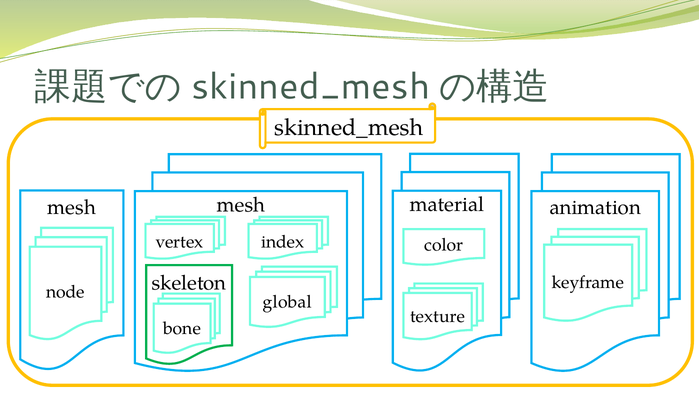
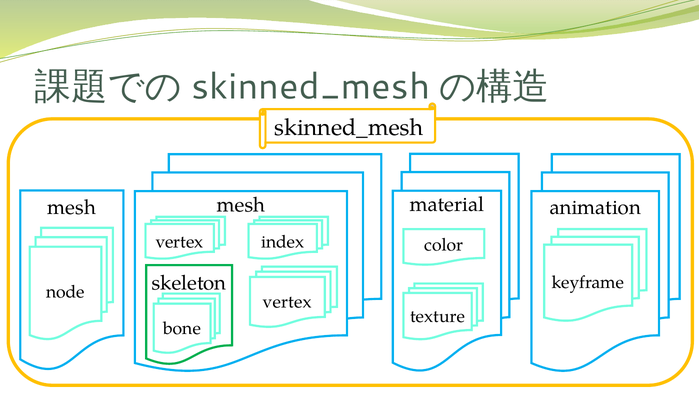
global at (287, 302): global -> vertex
